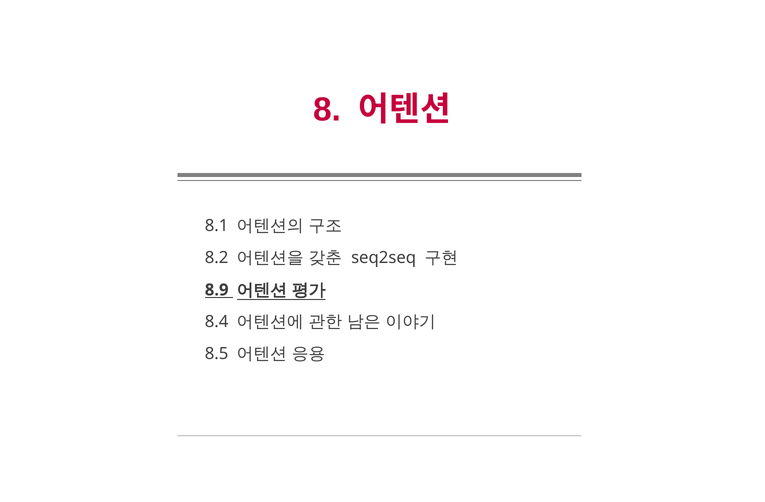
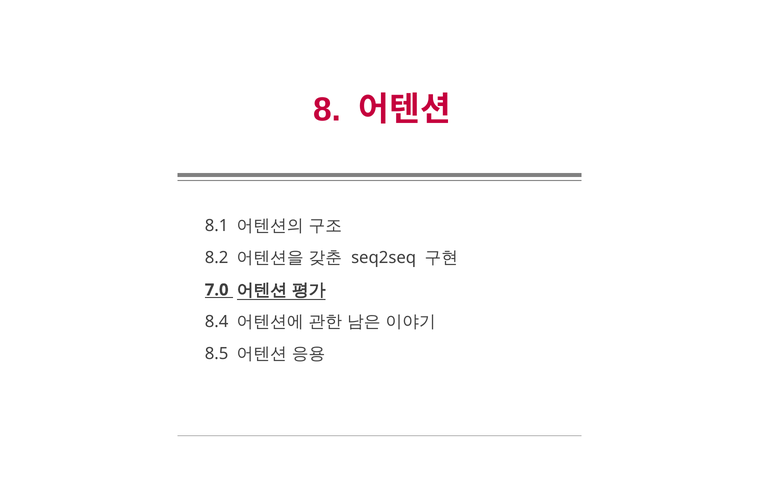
8.9: 8.9 -> 7.0
